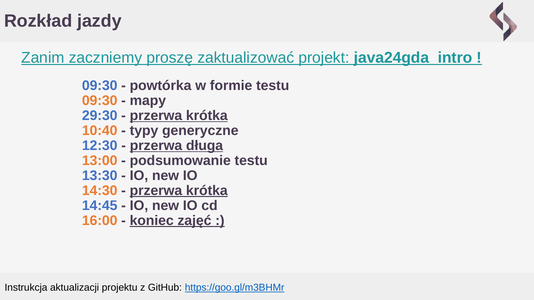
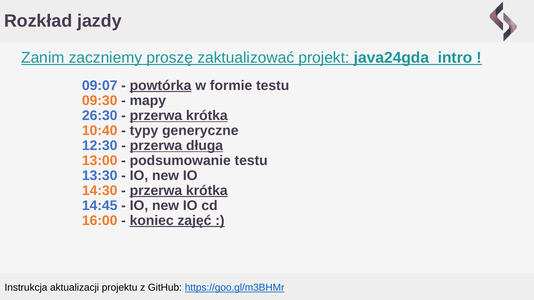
09:30 at (100, 86): 09:30 -> 09:07
powtórka underline: none -> present
29:30: 29:30 -> 26:30
